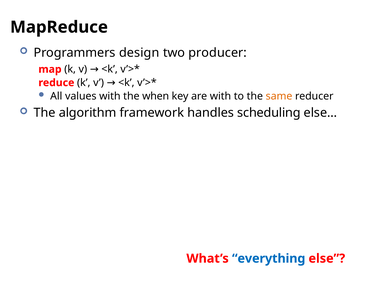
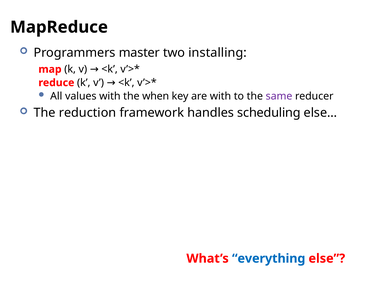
design: design -> master
producer: producer -> installing
same colour: orange -> purple
algorithm: algorithm -> reduction
